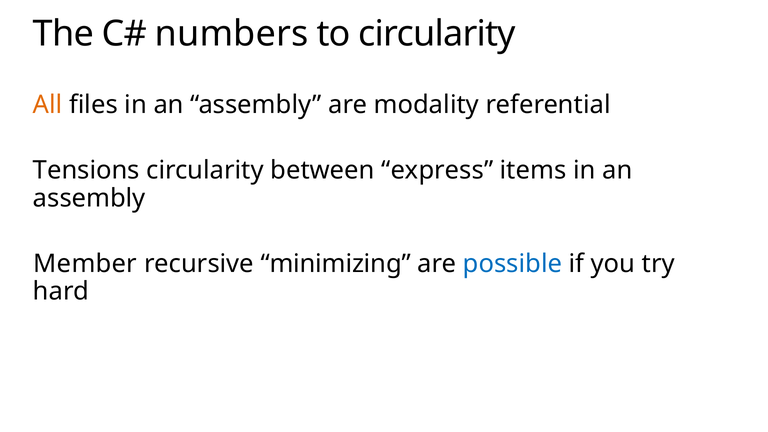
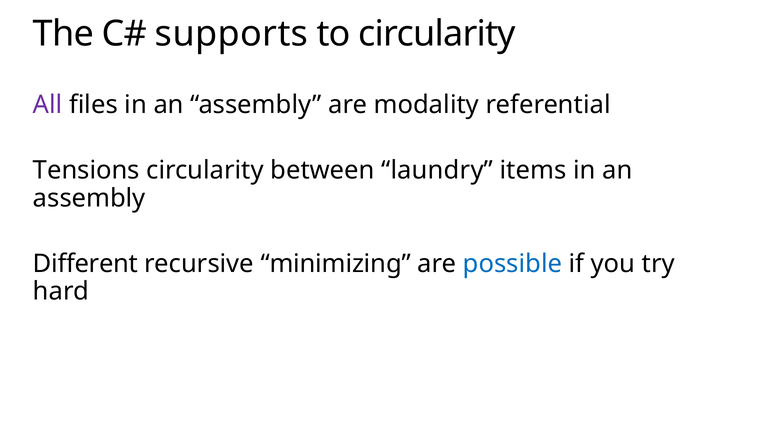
numbers: numbers -> supports
All colour: orange -> purple
express: express -> laundry
Member: Member -> Different
